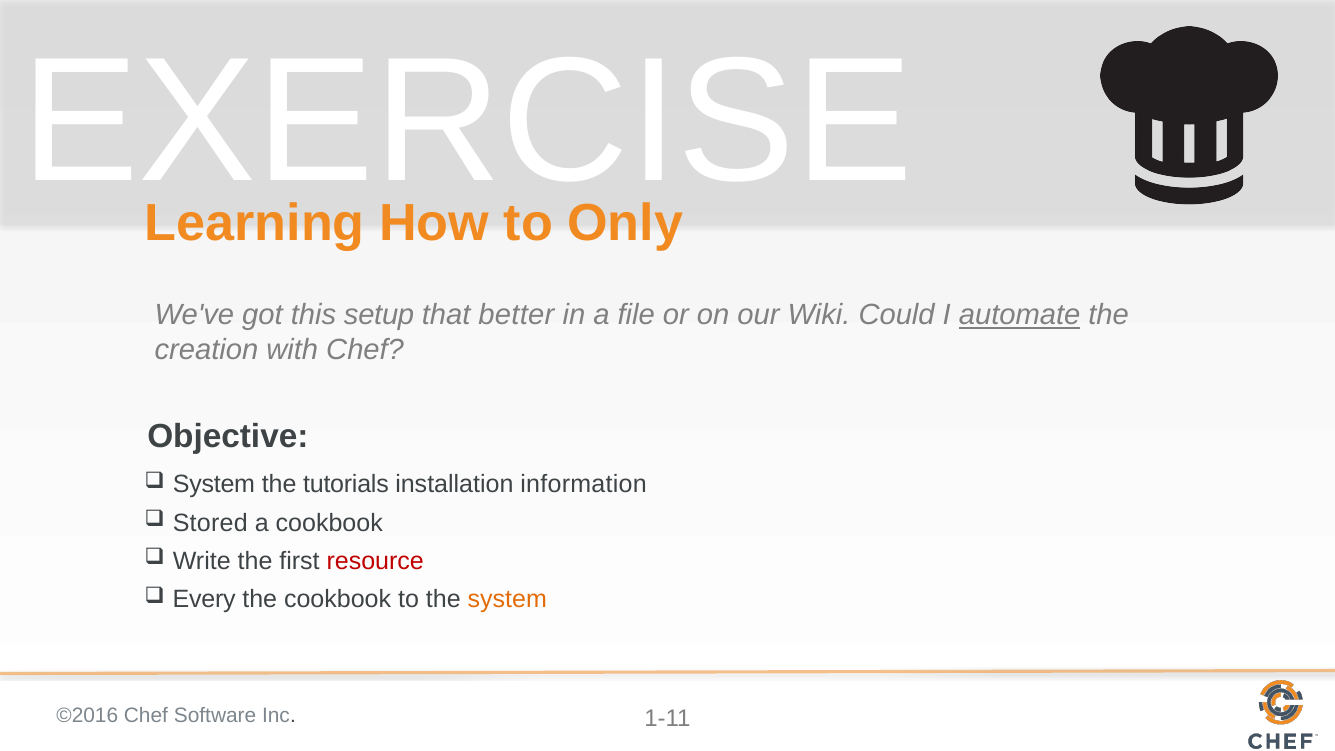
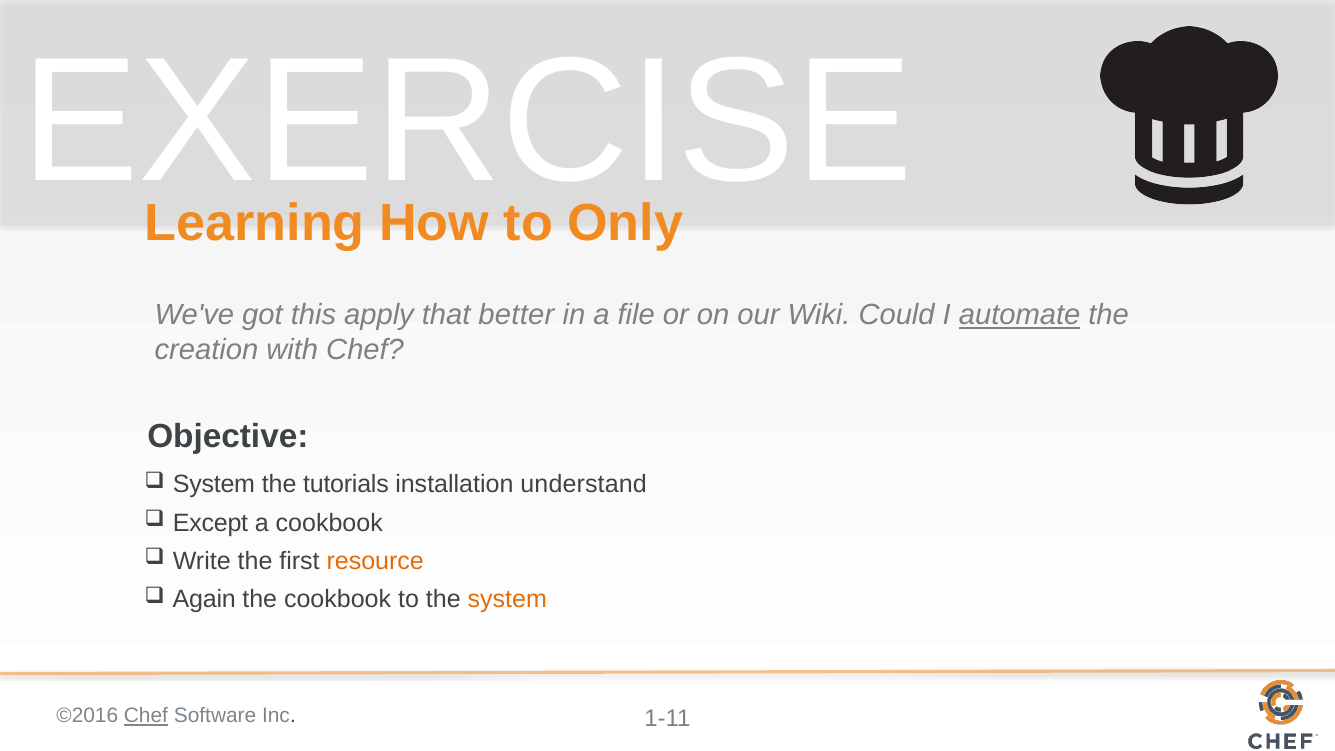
setup: setup -> apply
information: information -> understand
Stored: Stored -> Except
resource colour: red -> orange
Every: Every -> Again
Chef at (146, 716) underline: none -> present
